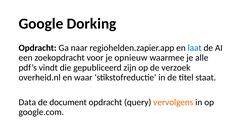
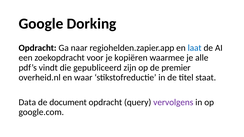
opnieuw: opnieuw -> kopiëren
verzoek: verzoek -> premier
vervolgens colour: orange -> purple
